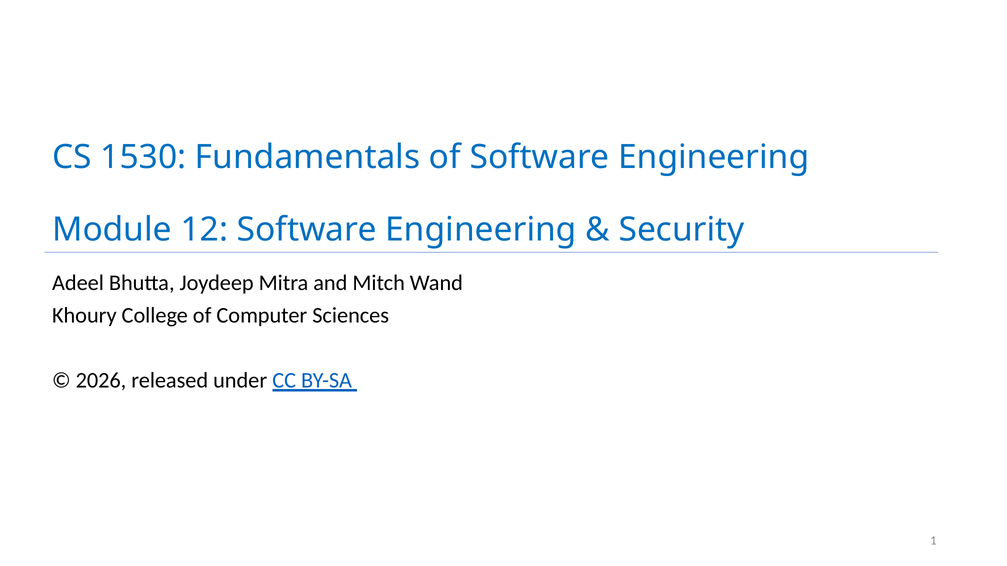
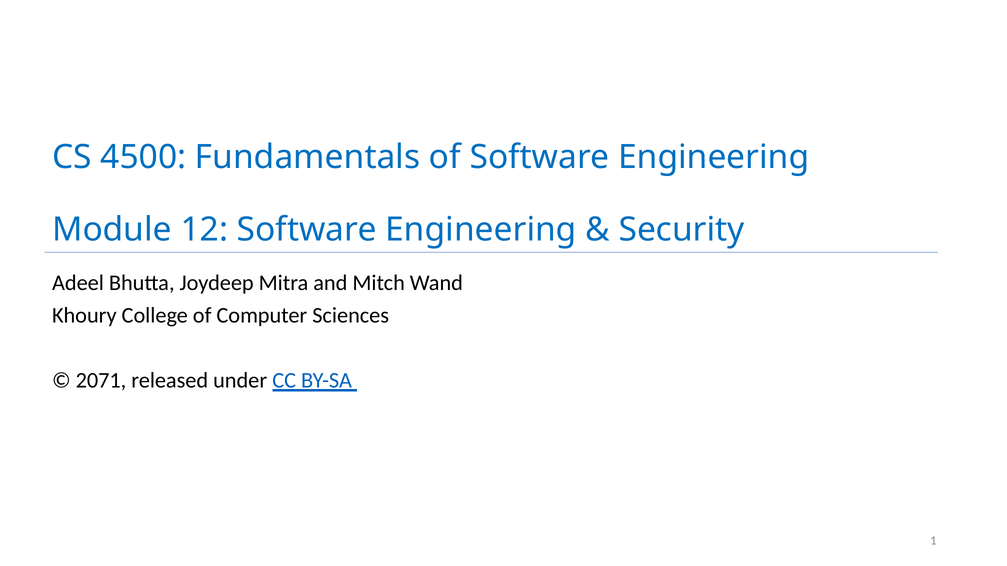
1530: 1530 -> 4500
2026: 2026 -> 2071
